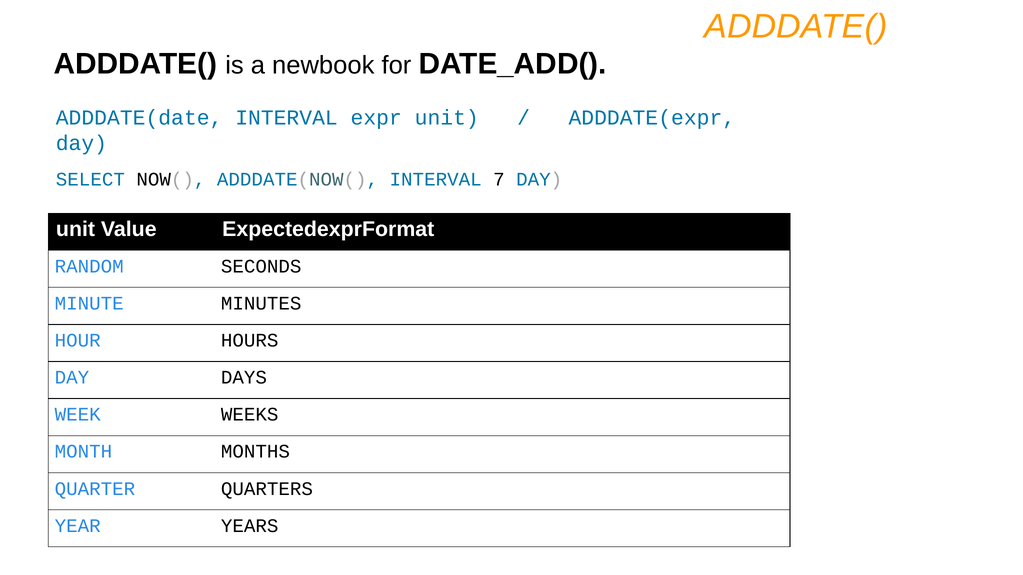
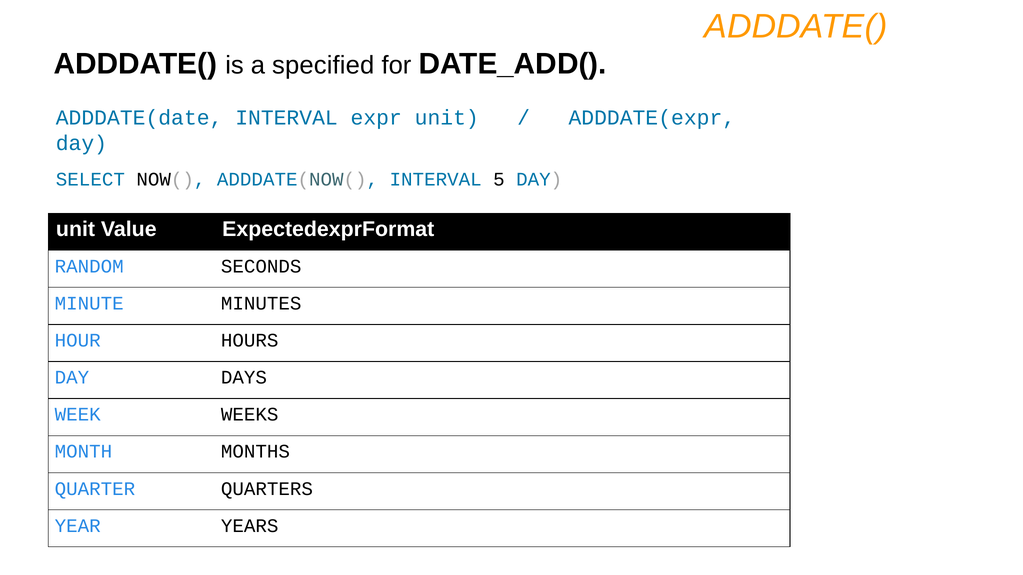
newbook: newbook -> specified
7: 7 -> 5
